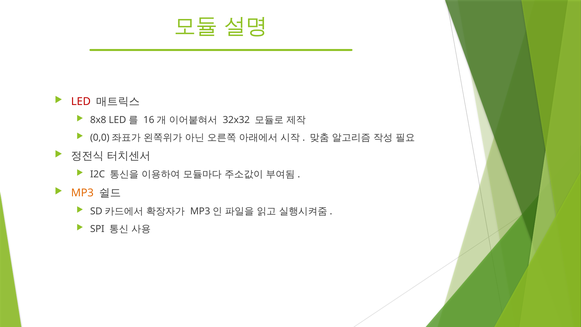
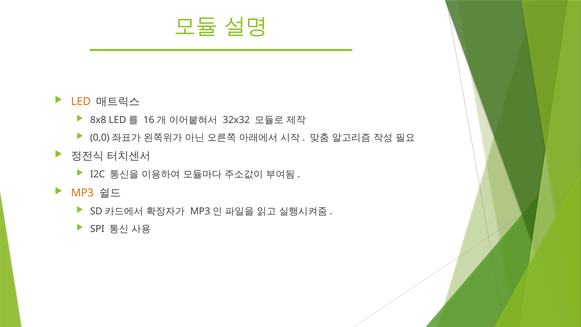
LED colour: red -> orange
